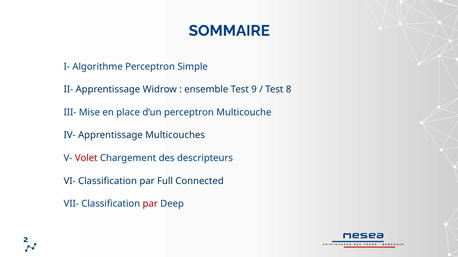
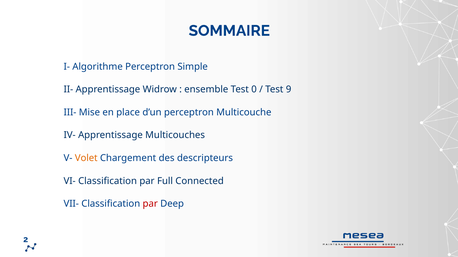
9: 9 -> 0
8: 8 -> 9
Volet colour: red -> orange
